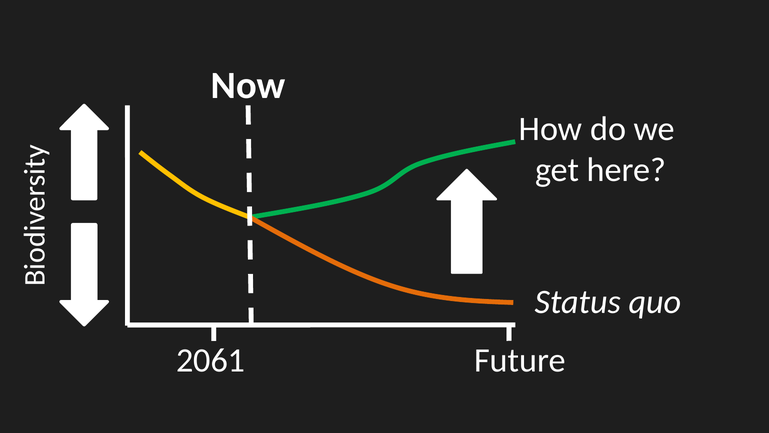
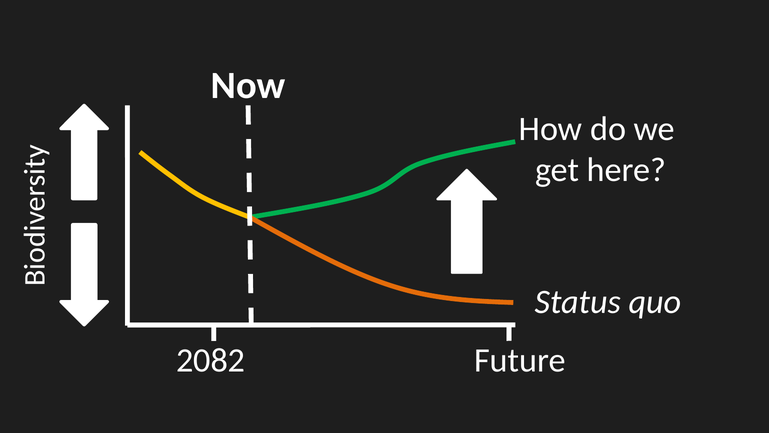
2061: 2061 -> 2082
